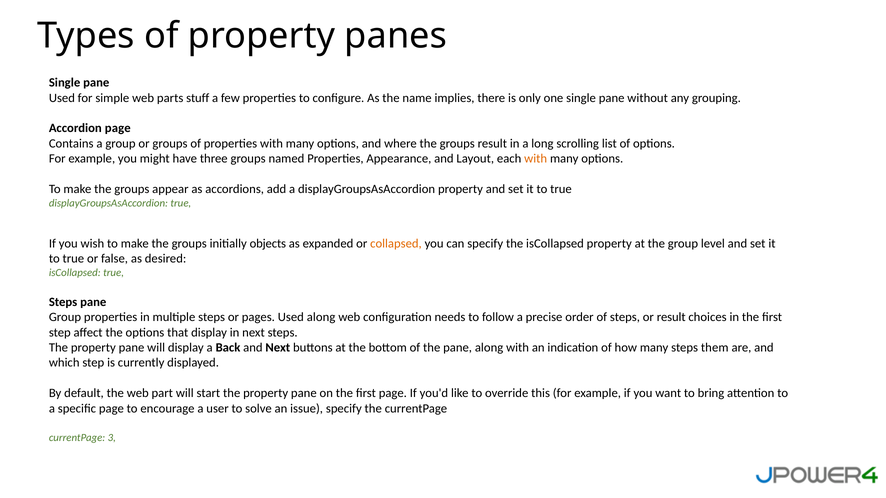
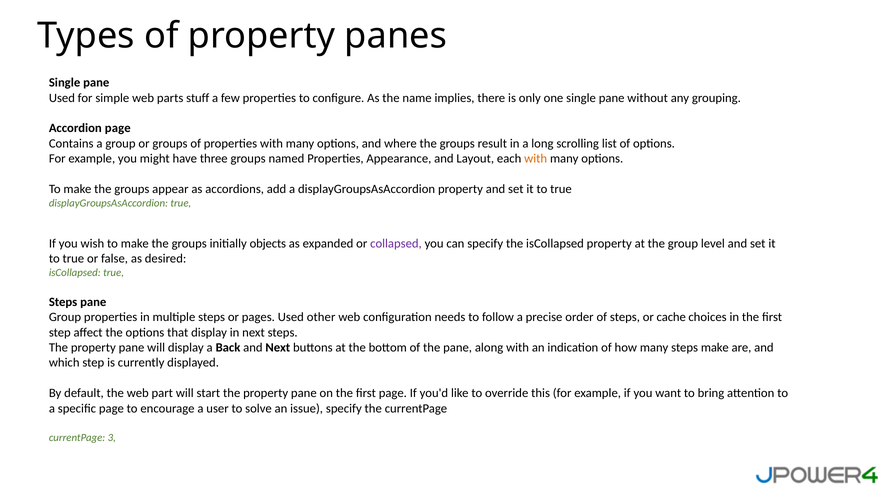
collapsed colour: orange -> purple
Used along: along -> other
or result: result -> cache
steps them: them -> make
